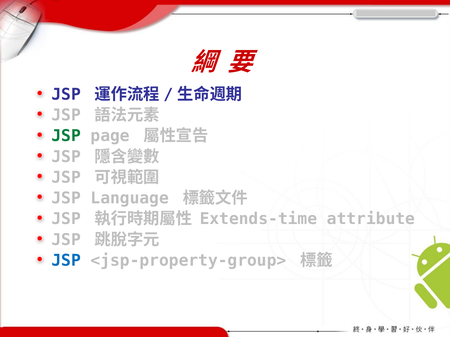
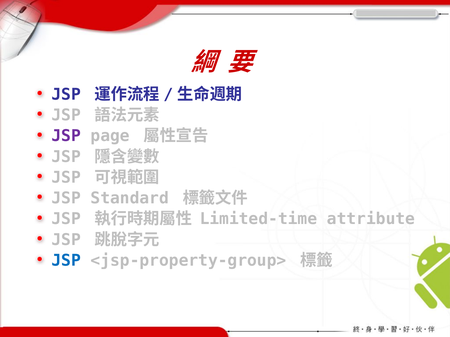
JSP at (66, 136) colour: green -> purple
Language: Language -> Standard
Extends-time: Extends-time -> Limited-time
